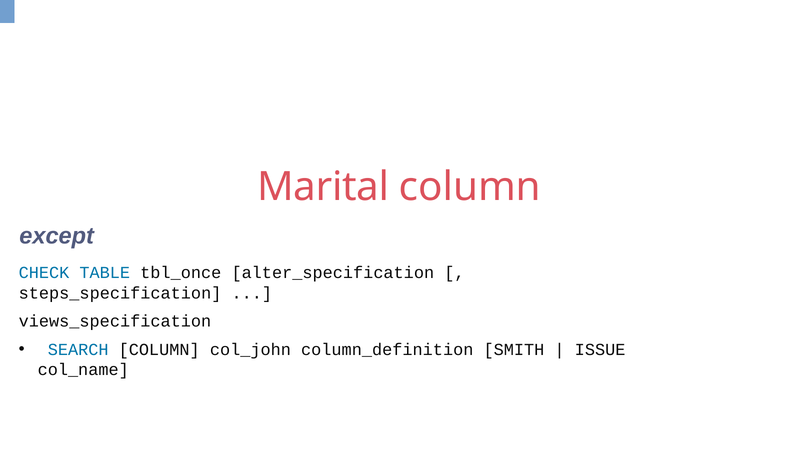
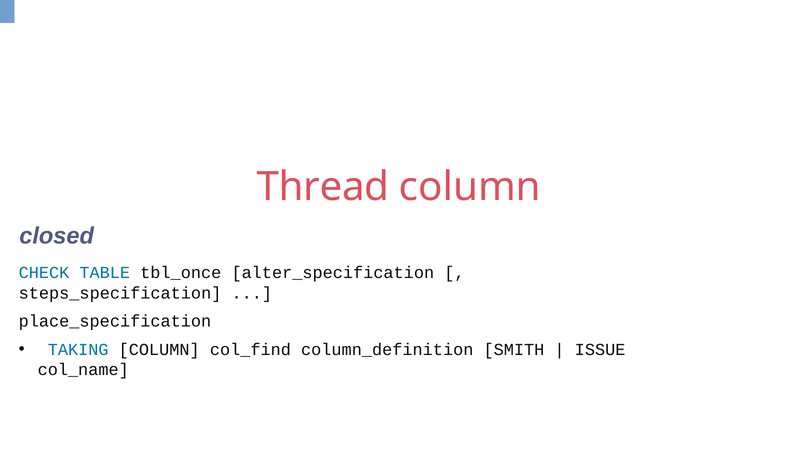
Marital: Marital -> Thread
except: except -> closed
views_specification: views_specification -> place_specification
SEARCH: SEARCH -> TAKING
col_john: col_john -> col_find
